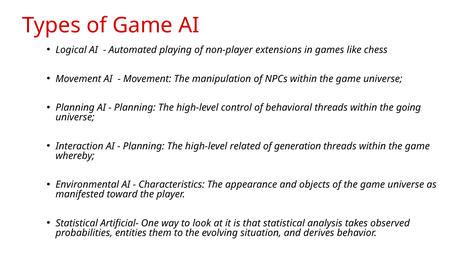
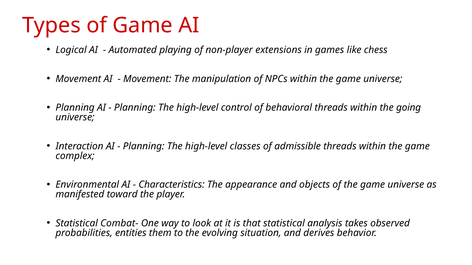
related: related -> classes
generation: generation -> admissible
whereby: whereby -> complex
Artificial-: Artificial- -> Combat-
